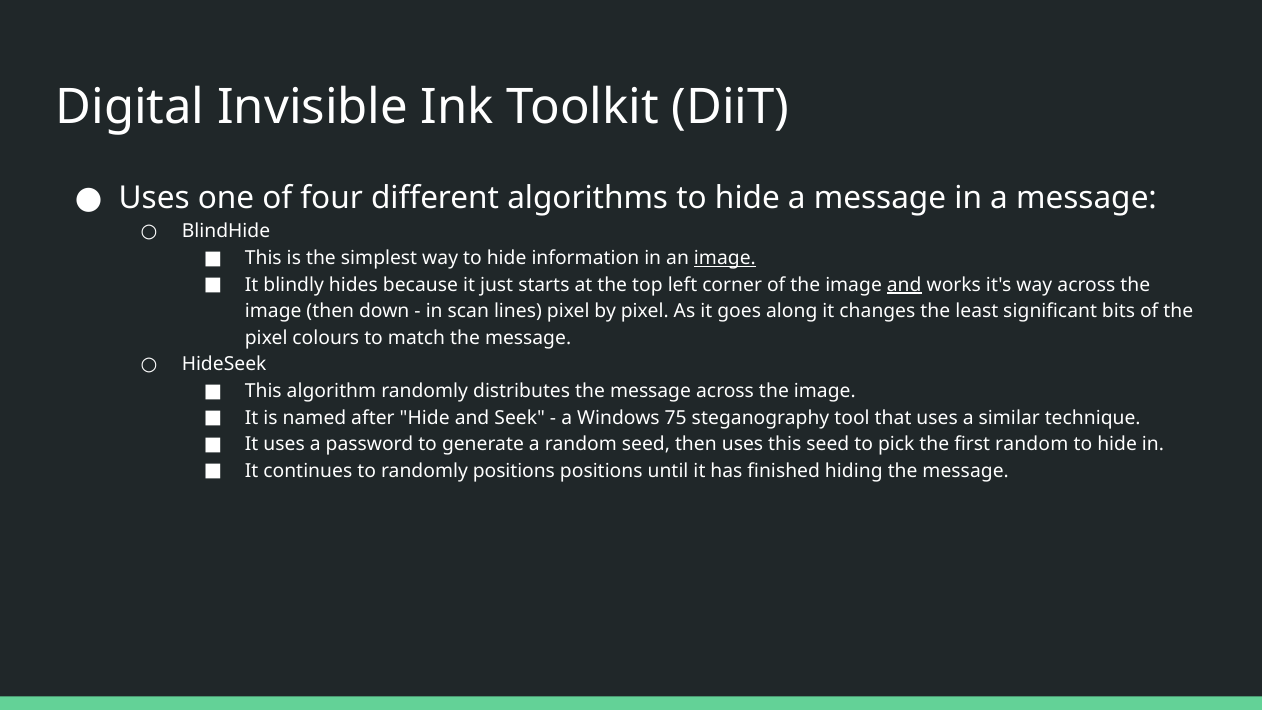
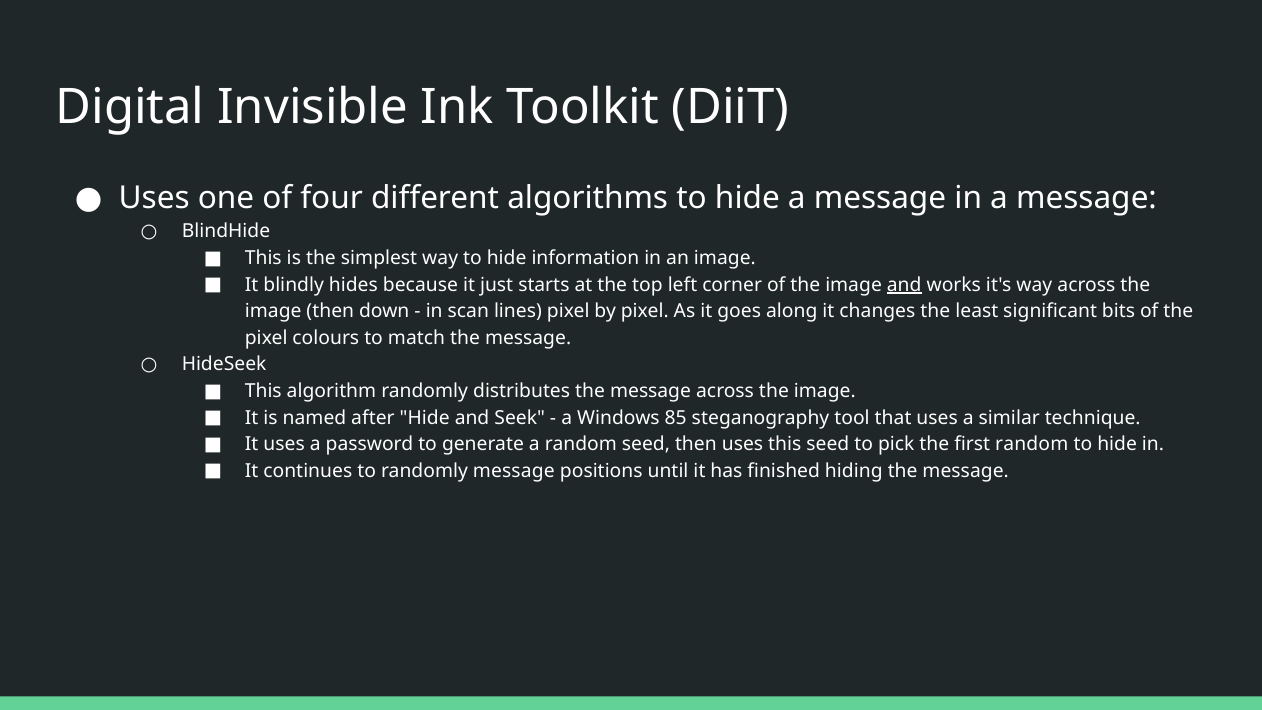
image at (725, 258) underline: present -> none
75: 75 -> 85
randomly positions: positions -> message
